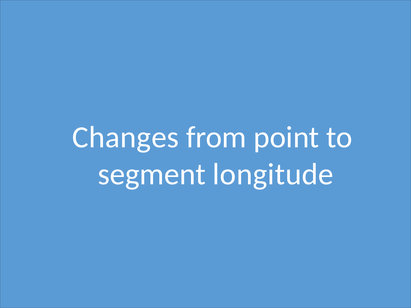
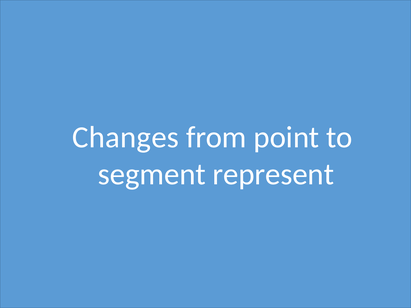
longitude: longitude -> represent
